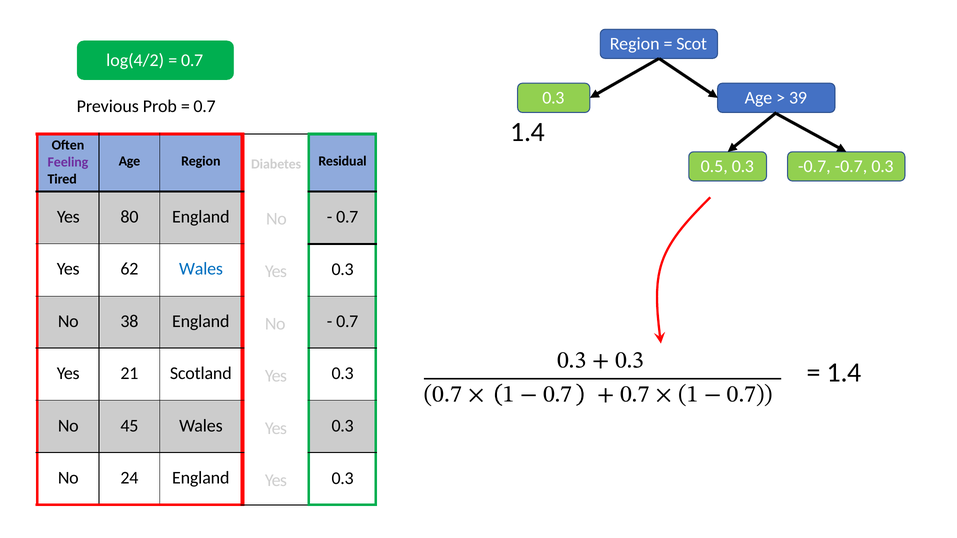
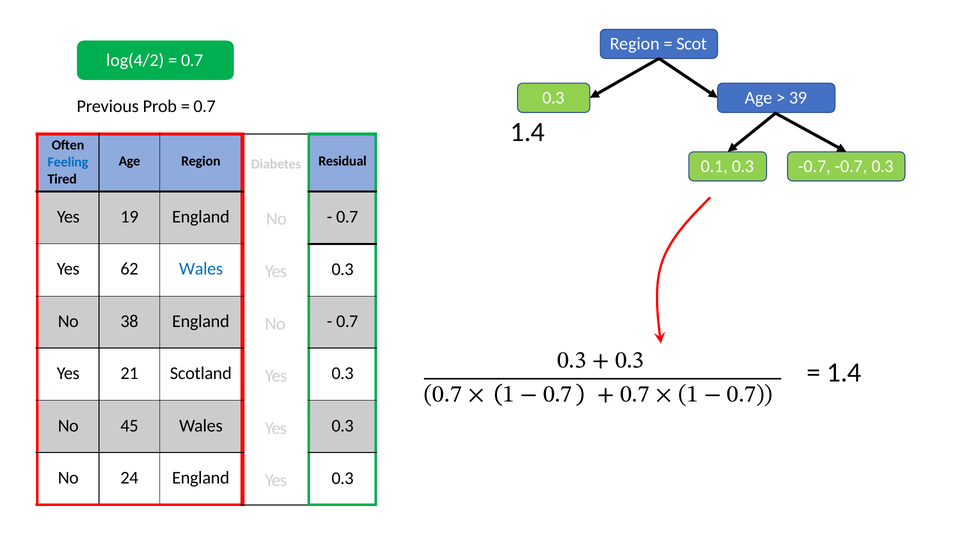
Feeling colour: purple -> blue
0.5: 0.5 -> 0.1
80: 80 -> 19
